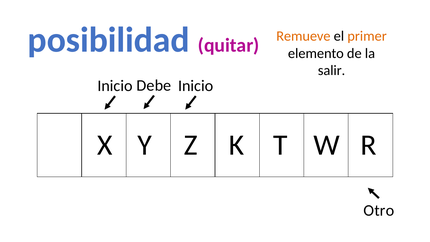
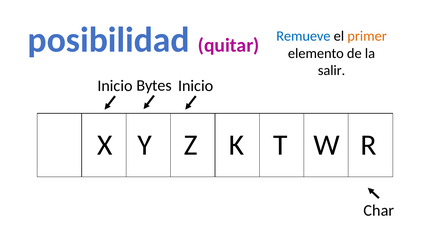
Remueve colour: orange -> blue
Debe: Debe -> Bytes
Otro: Otro -> Char
